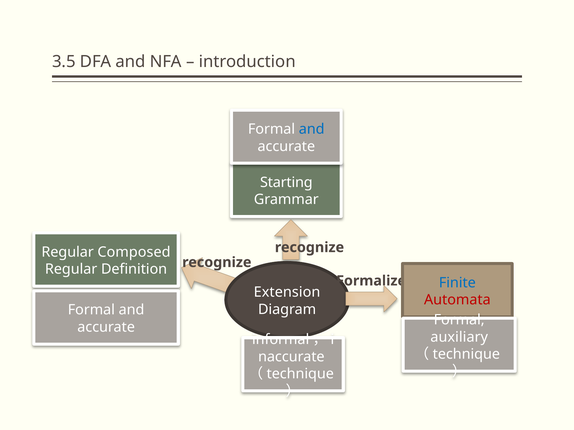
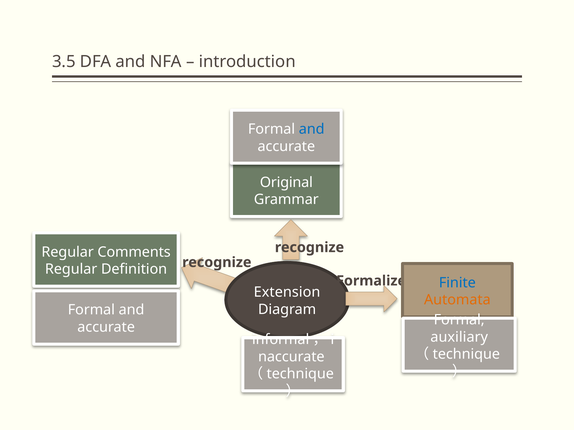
Starting: Starting -> Original
Composed: Composed -> Comments
Automata colour: red -> orange
